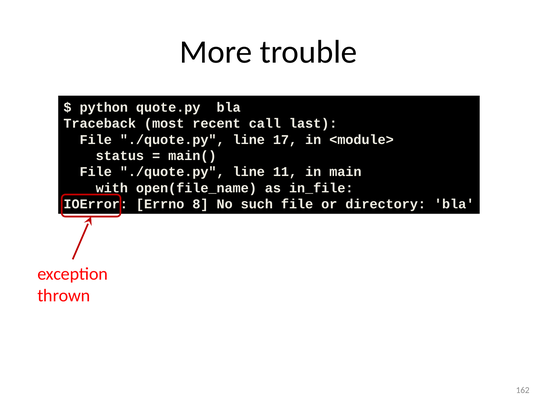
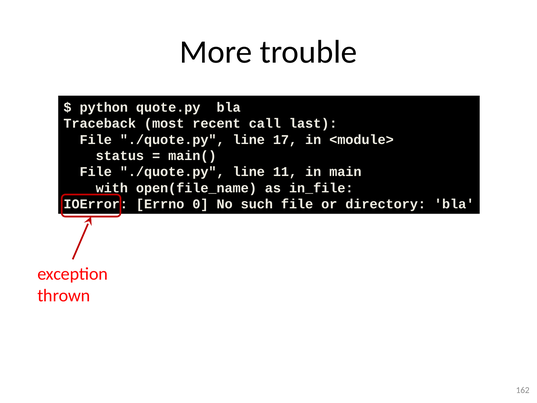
8: 8 -> 0
